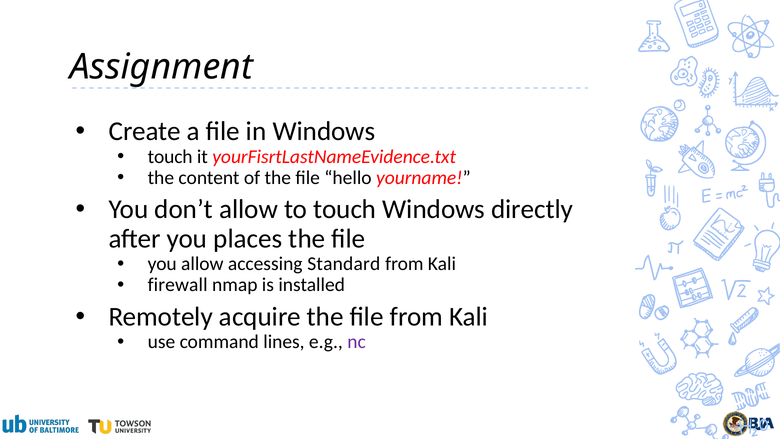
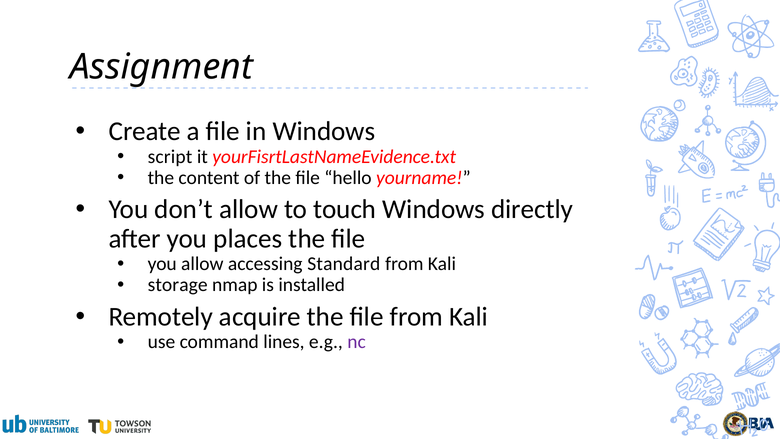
touch at (170, 157): touch -> script
firewall: firewall -> storage
